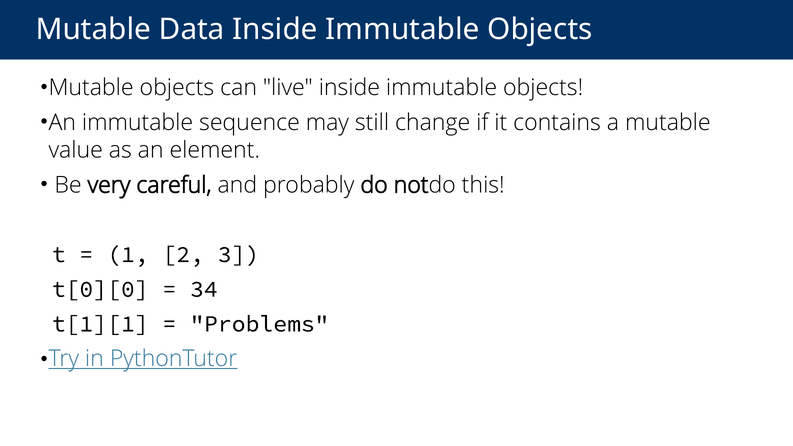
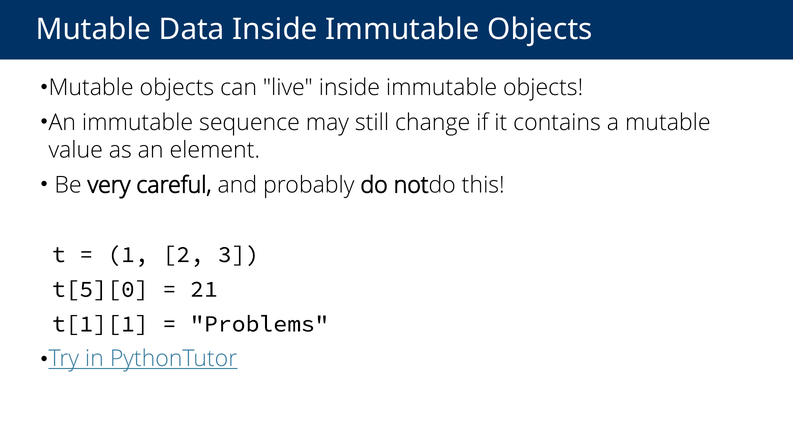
t[0][0: t[0][0 -> t[5][0
34: 34 -> 21
